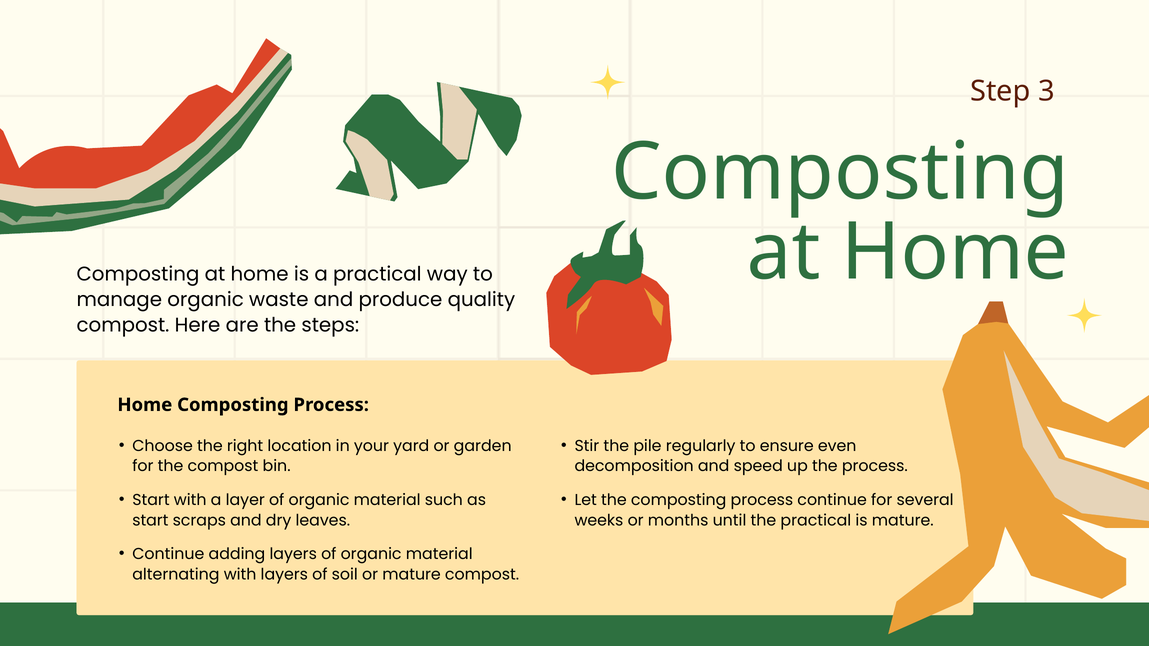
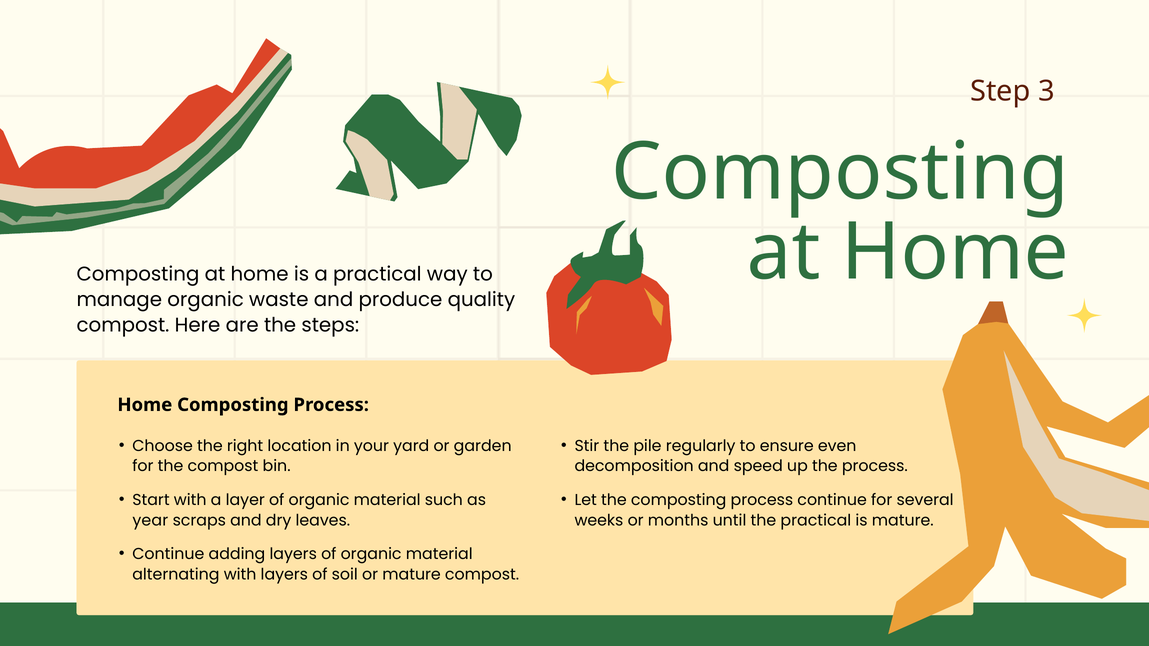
start at (150, 521): start -> year
